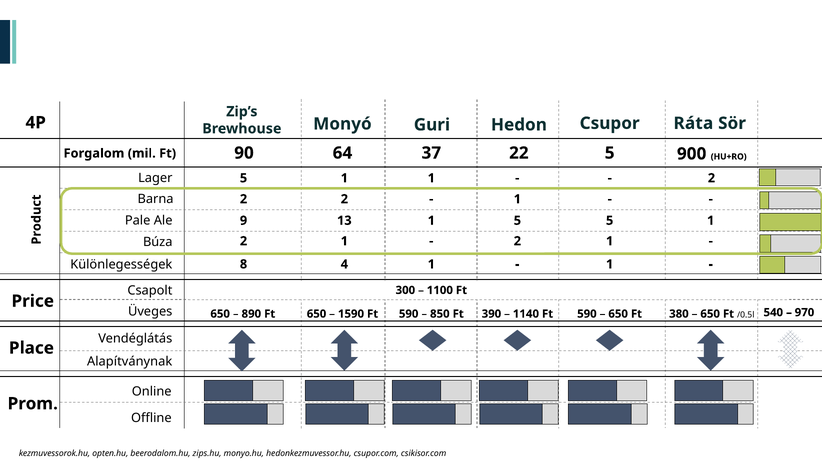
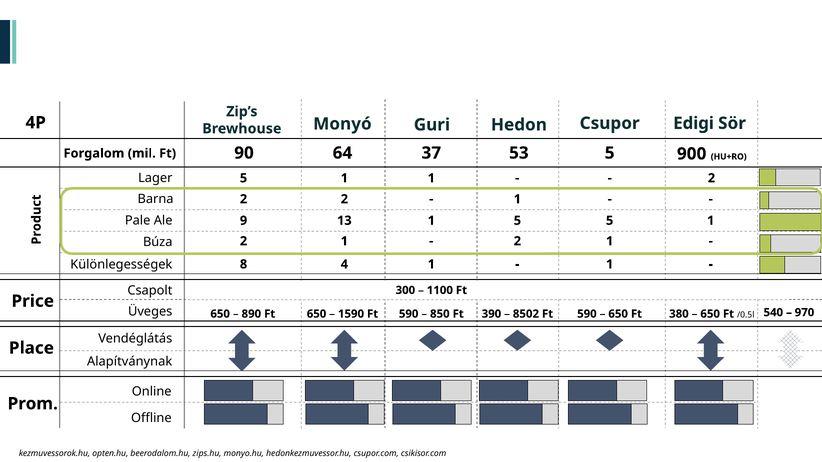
Ráta: Ráta -> Edigi
22: 22 -> 53
1140: 1140 -> 8502
